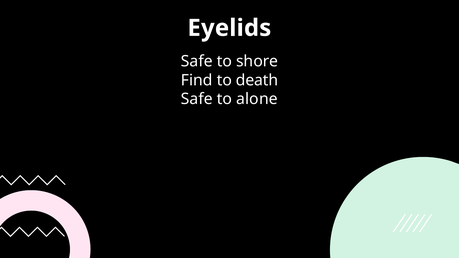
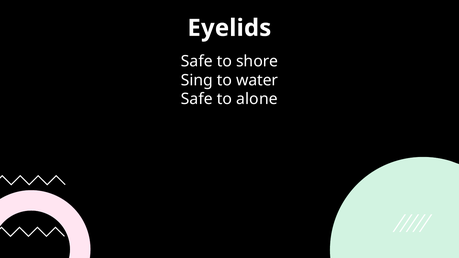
Find: Find -> Sing
death: death -> water
